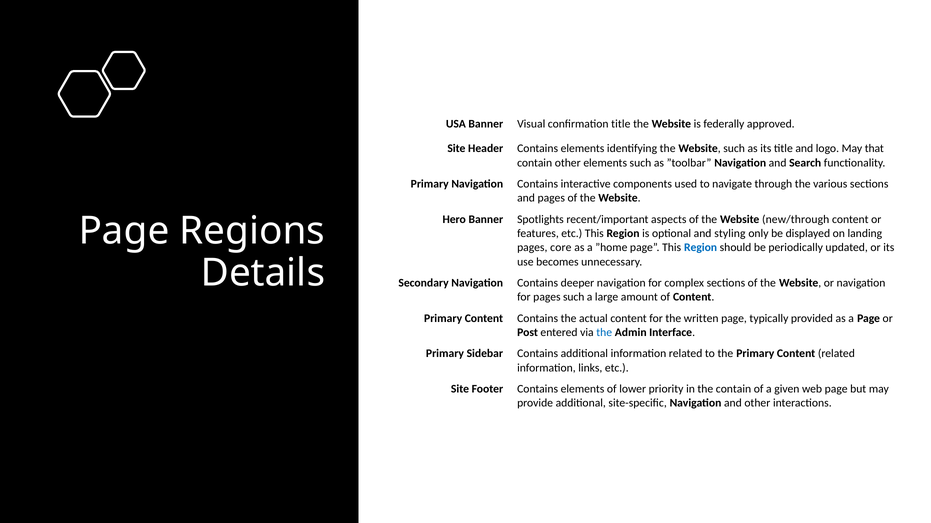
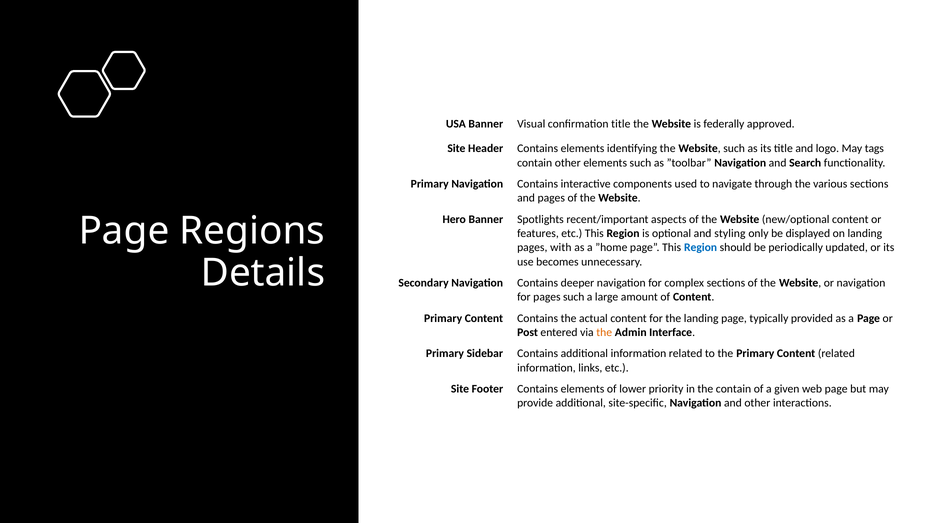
that: that -> tags
new/through: new/through -> new/optional
core: core -> with
the written: written -> landing
the at (604, 333) colour: blue -> orange
